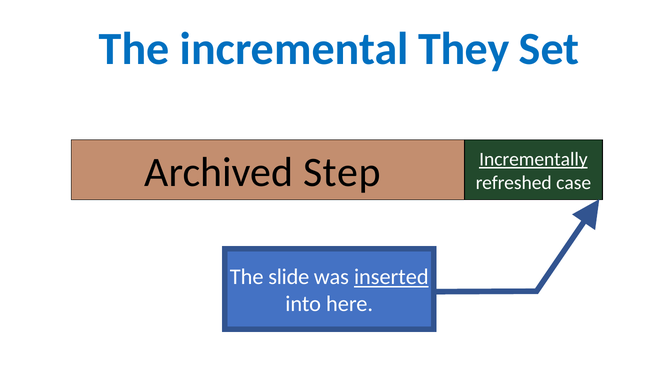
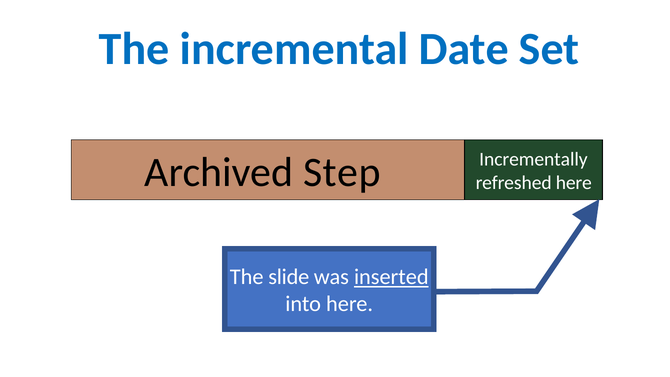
They: They -> Date
Incrementally underline: present -> none
refreshed case: case -> here
